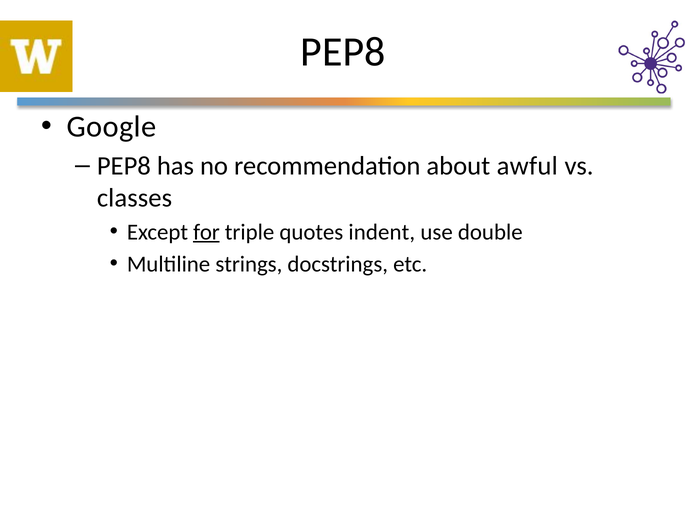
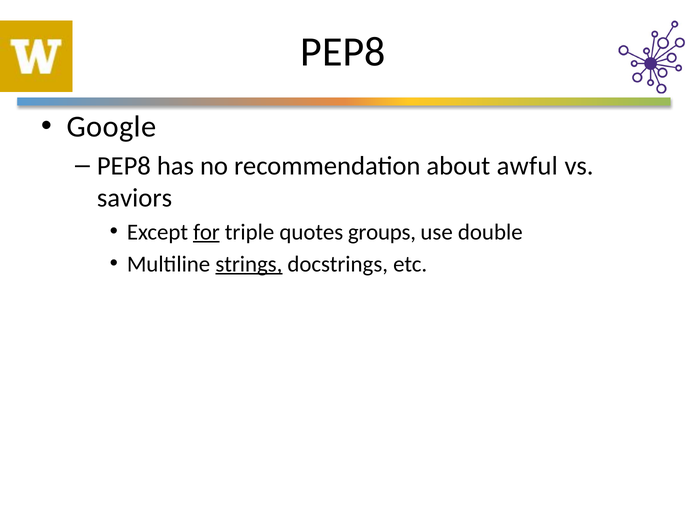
classes: classes -> saviors
indent: indent -> groups
strings underline: none -> present
